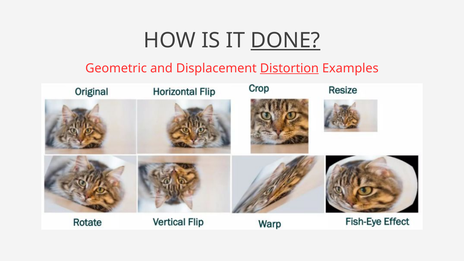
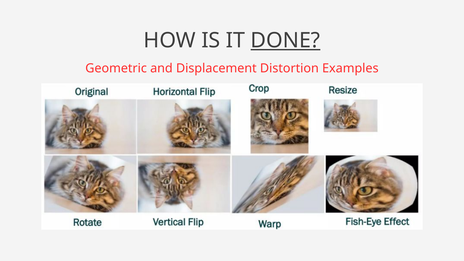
Distortion underline: present -> none
